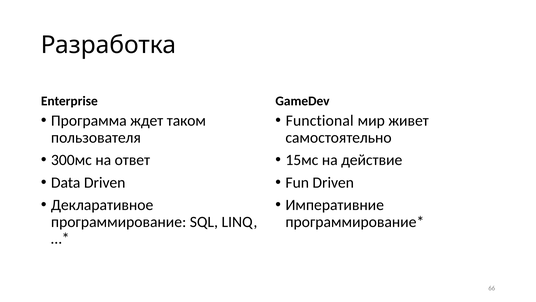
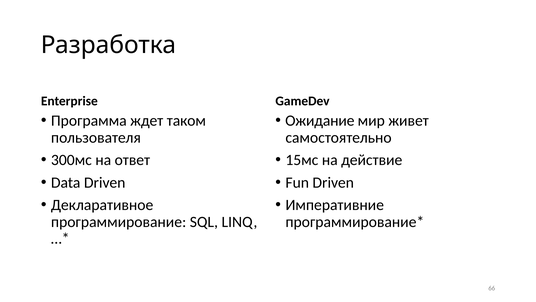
Functional: Functional -> Ожидание
